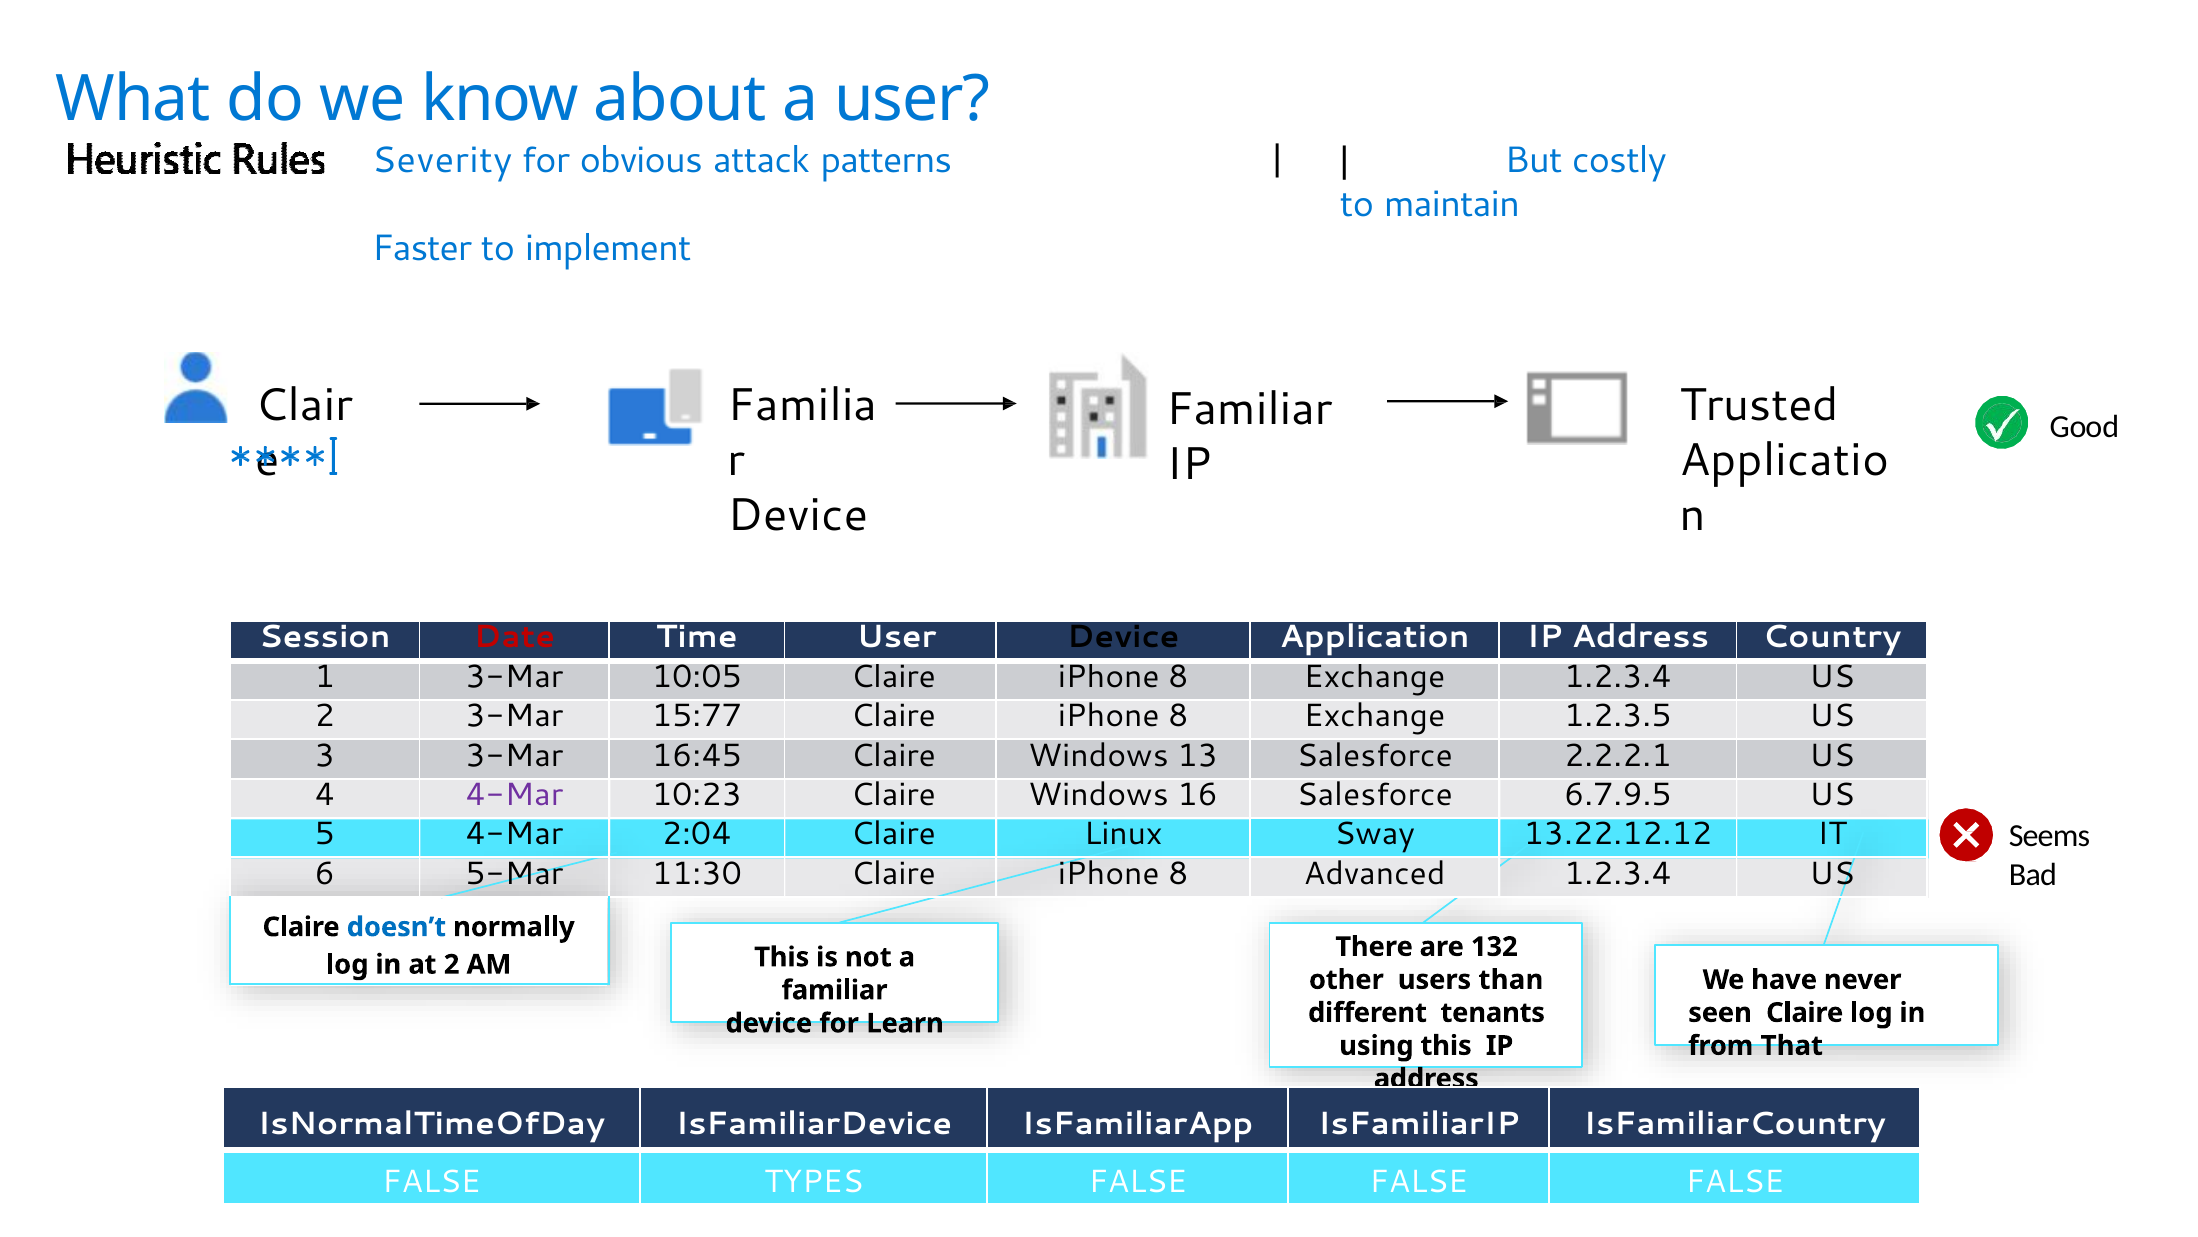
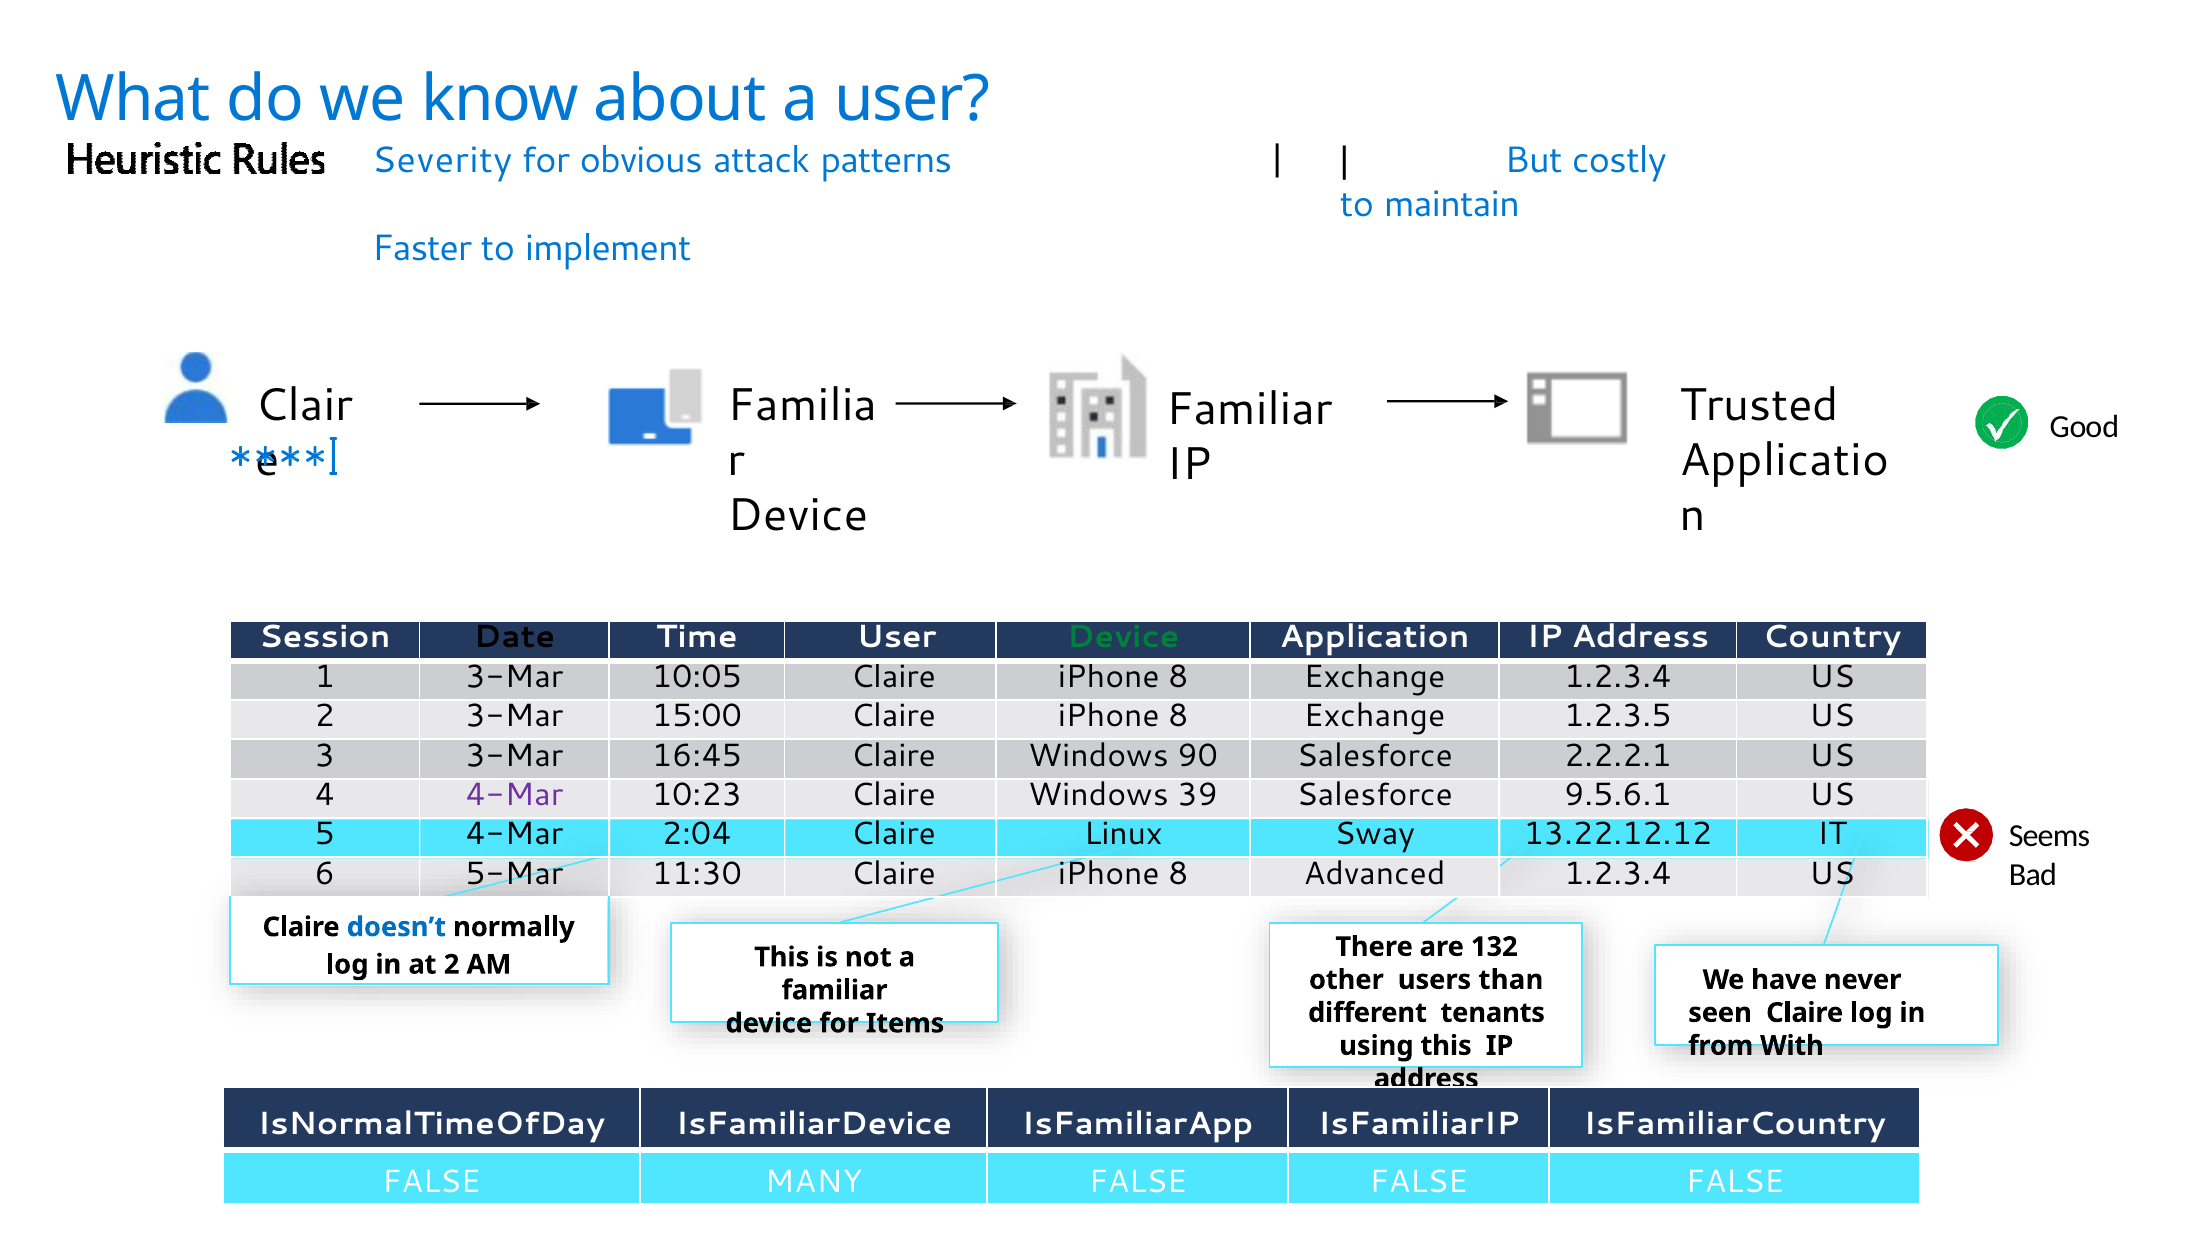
Date colour: red -> black
Device at (1123, 637) colour: black -> green
15:77: 15:77 -> 15:00
13: 13 -> 90
16: 16 -> 39
6.7.9.5: 6.7.9.5 -> 9.5.6.1
Learn: Learn -> Items
That: That -> With
TYPES: TYPES -> MANY
